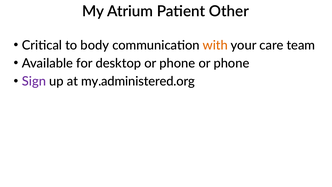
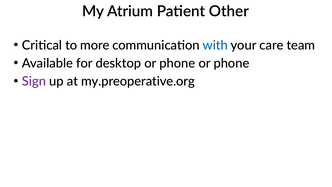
body: body -> more
with colour: orange -> blue
my.administered.org: my.administered.org -> my.preoperative.org
